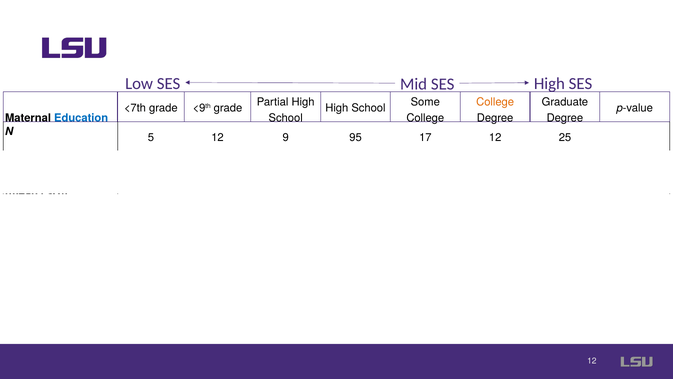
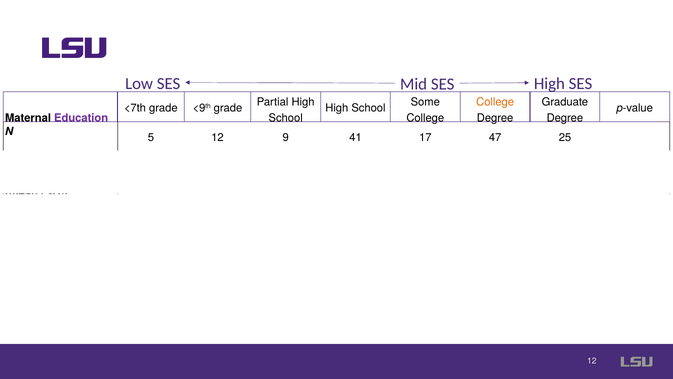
Education colour: blue -> purple
95: 95 -> 41
17 12: 12 -> 47
